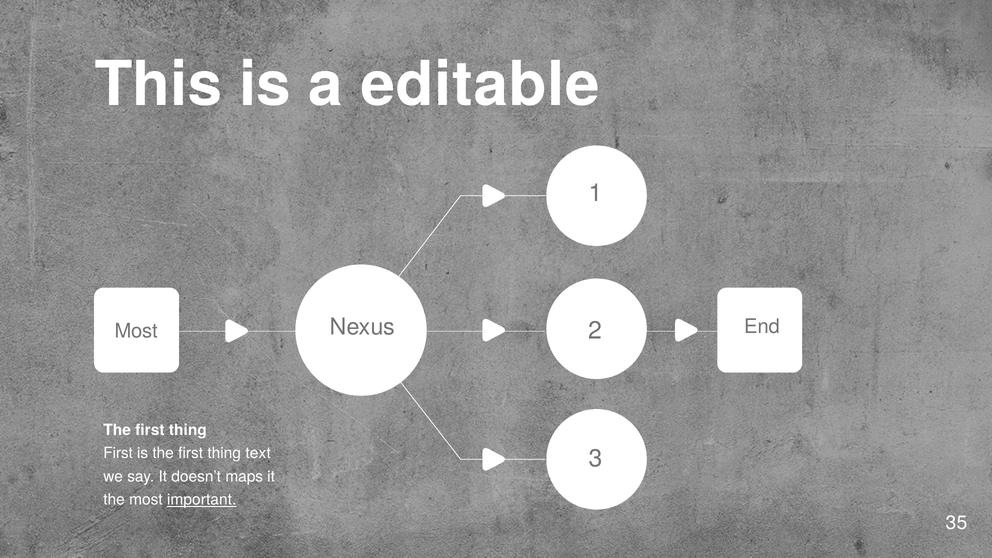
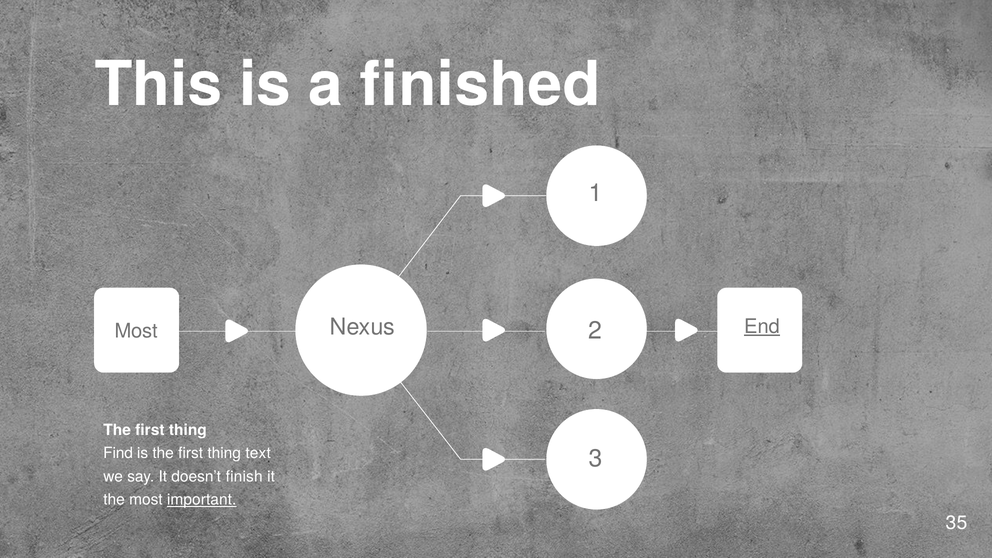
editable: editable -> finished
End underline: none -> present
First at (118, 453): First -> Find
maps: maps -> finish
